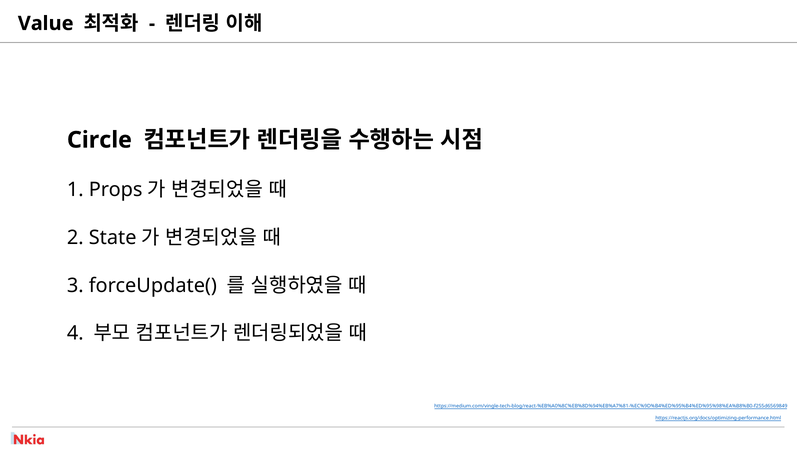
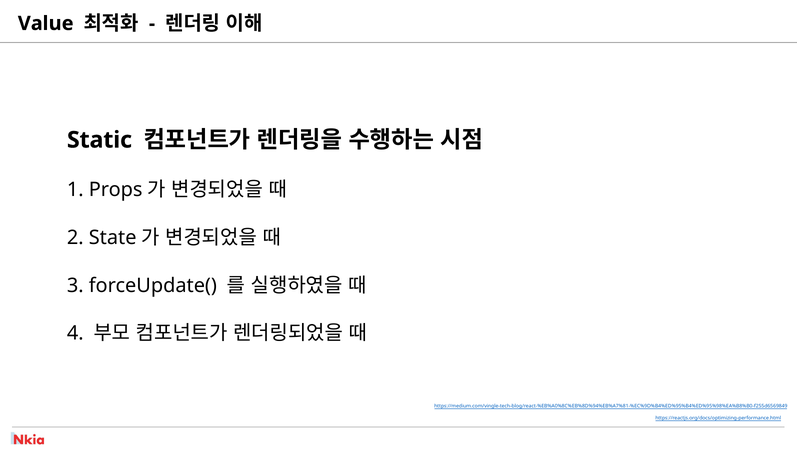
Circle: Circle -> Static
